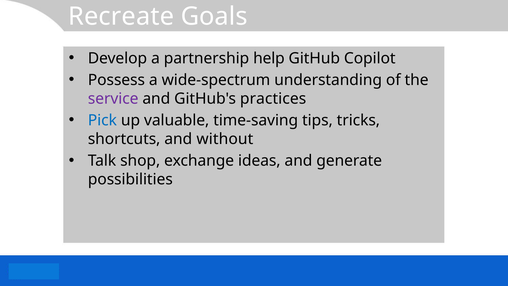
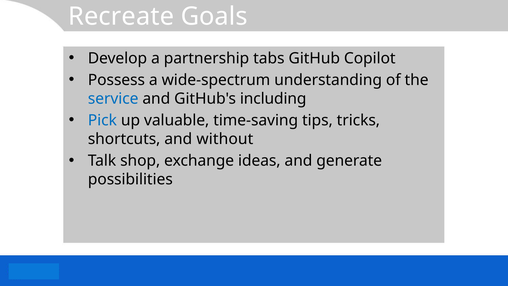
help: help -> tabs
service colour: purple -> blue
practices: practices -> including
